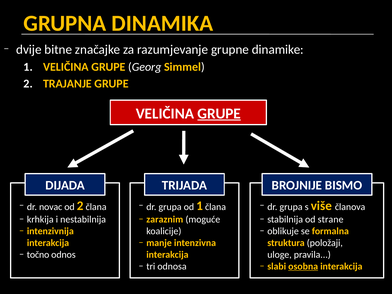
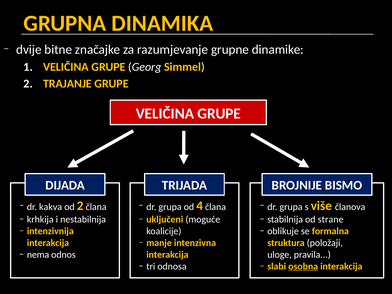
GRUPE at (219, 114) underline: present -> none
novac: novac -> kakva
od 1: 1 -> 4
zaraznim: zaraznim -> uključeni
točno: točno -> nema
